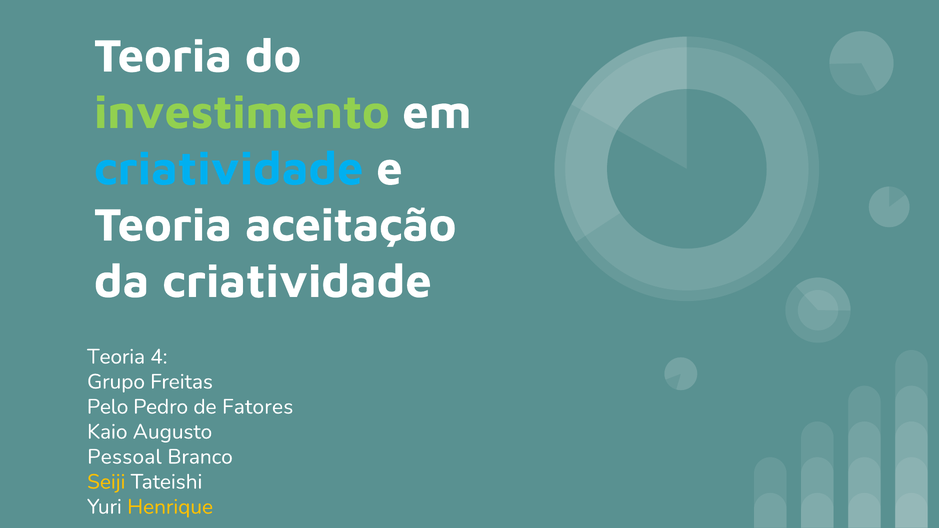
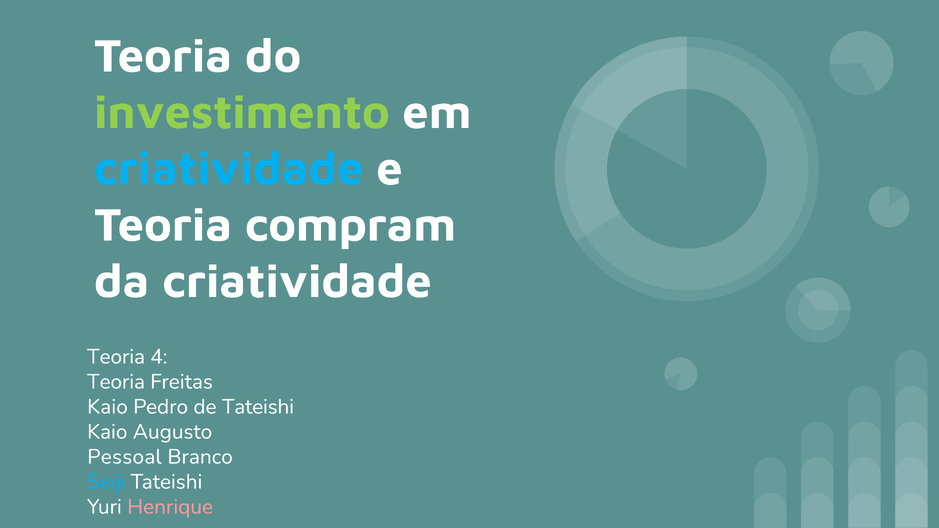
aceitação: aceitação -> compram
Grupo at (116, 382): Grupo -> Teoria
Pelo at (108, 407): Pelo -> Kaio
de Fatores: Fatores -> Tateishi
Seiji colour: yellow -> light blue
Henrique colour: yellow -> pink
